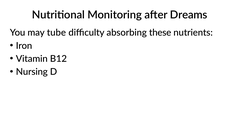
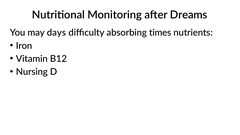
tube: tube -> days
these: these -> times
